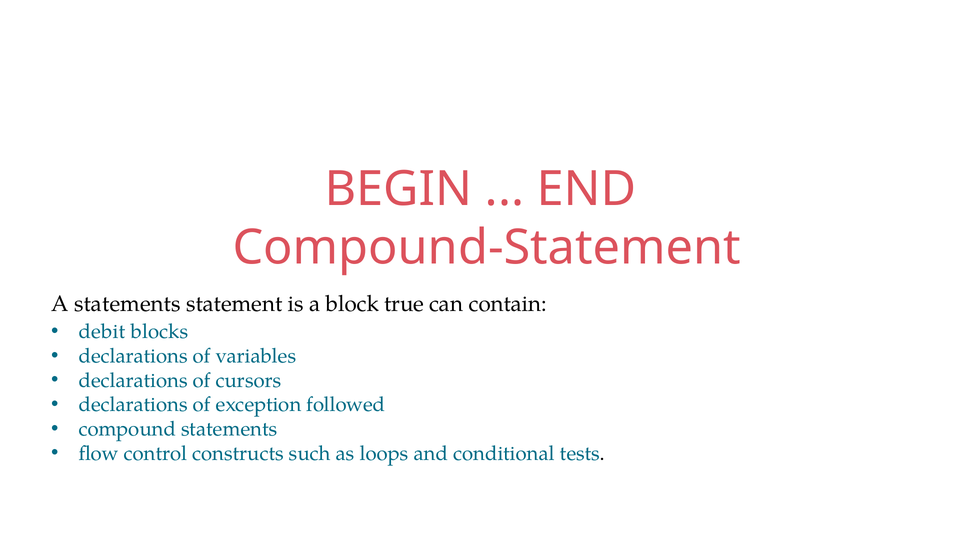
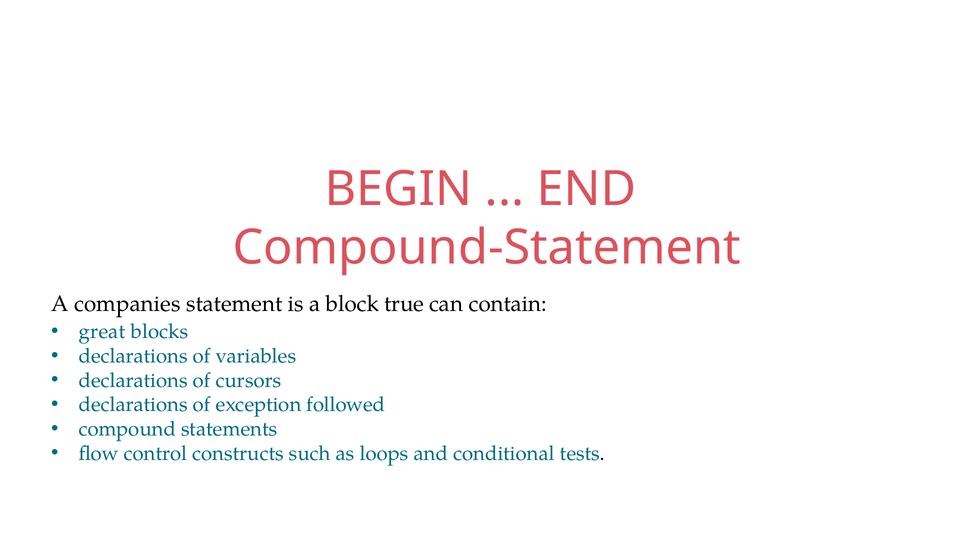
A statements: statements -> companies
debit: debit -> great
